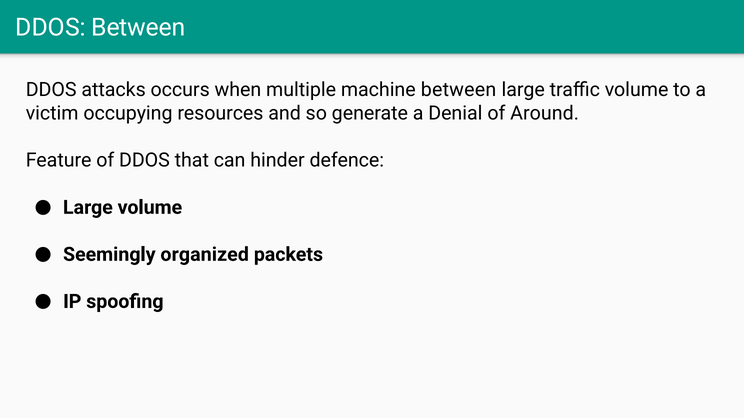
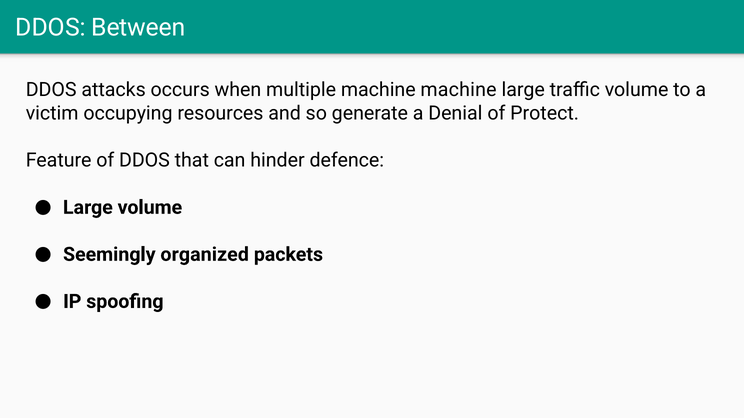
machine between: between -> machine
Around: Around -> Protect
